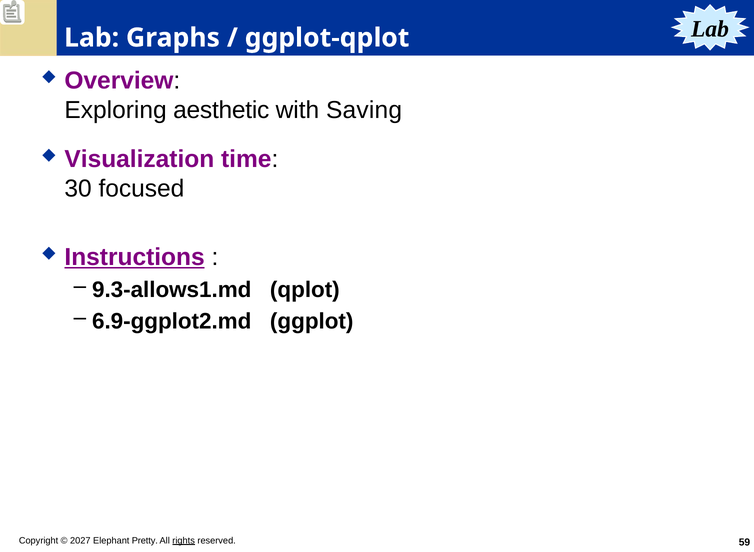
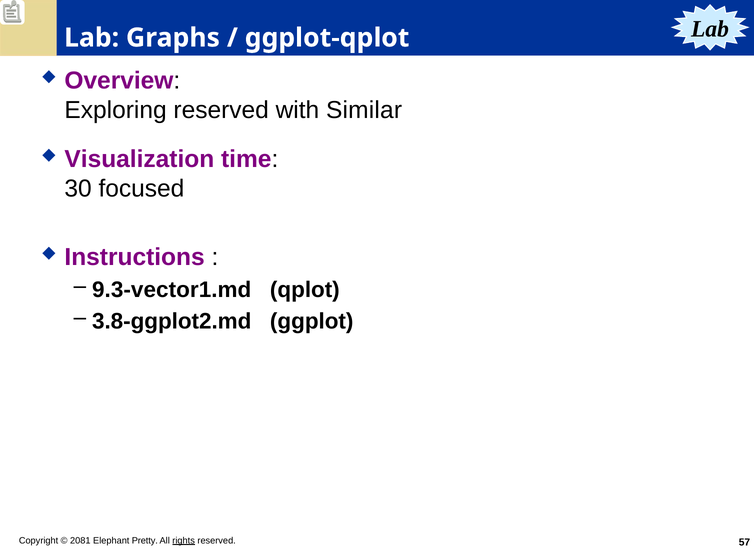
Exploring aesthetic: aesthetic -> reserved
Saving: Saving -> Similar
Instructions underline: present -> none
9.3-allows1.md: 9.3-allows1.md -> 9.3-vector1.md
6.9-ggplot2.md: 6.9-ggplot2.md -> 3.8-ggplot2.md
2027: 2027 -> 2081
59: 59 -> 57
